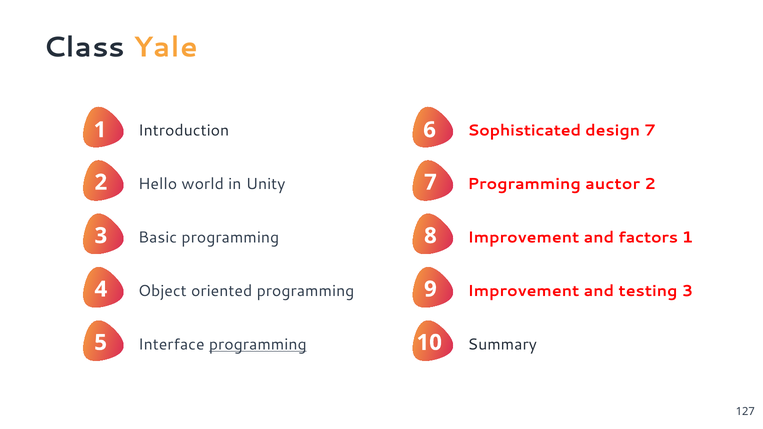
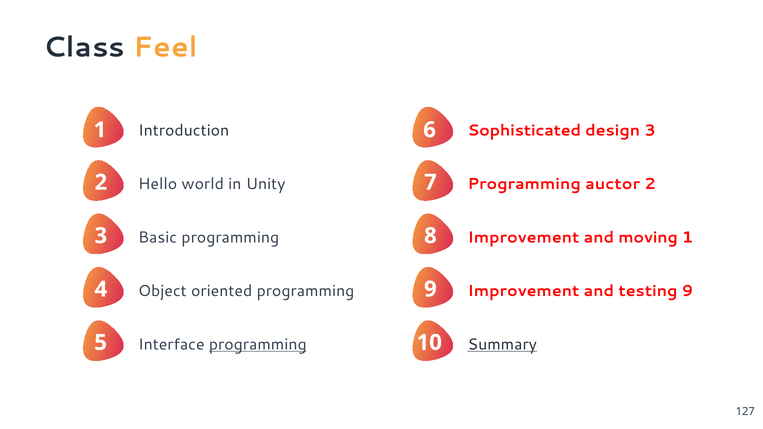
Yale: Yale -> Feel
design 7: 7 -> 3
factors: factors -> moving
testing 3: 3 -> 9
Summary underline: none -> present
